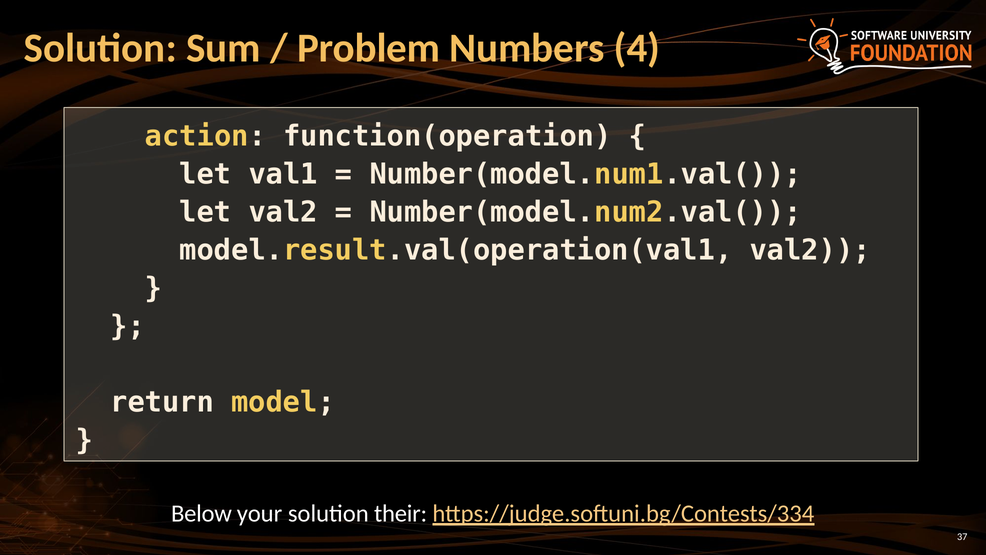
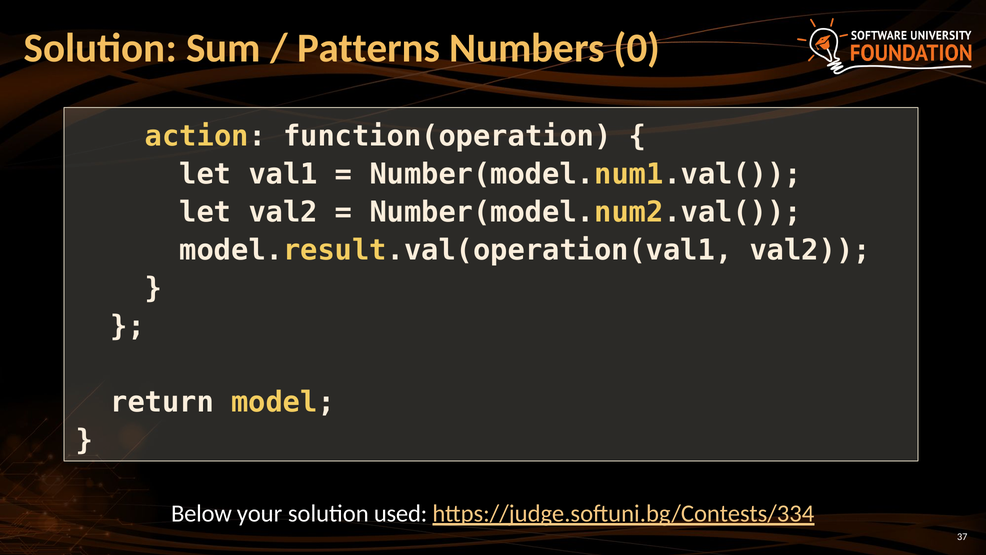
Problem: Problem -> Patterns
4: 4 -> 0
their: their -> used
